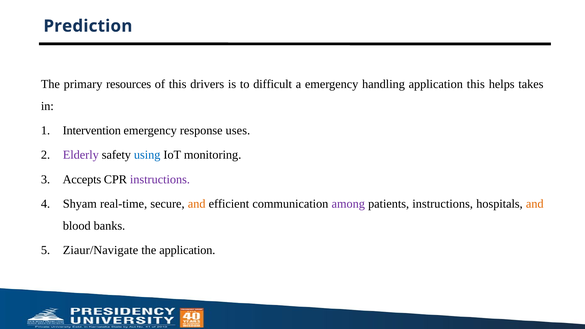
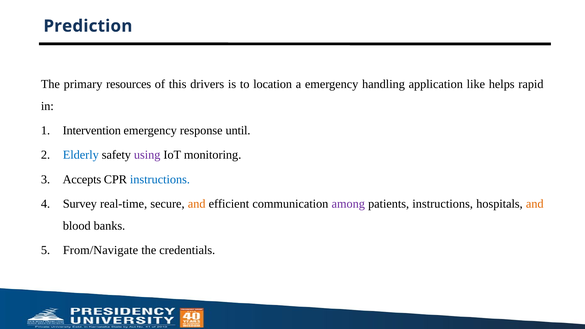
difficult: difficult -> location
application this: this -> like
takes: takes -> rapid
uses: uses -> until
Elderly colour: purple -> blue
using colour: blue -> purple
instructions at (160, 179) colour: purple -> blue
Shyam: Shyam -> Survey
Ziaur/Navigate: Ziaur/Navigate -> From/Navigate
the application: application -> credentials
